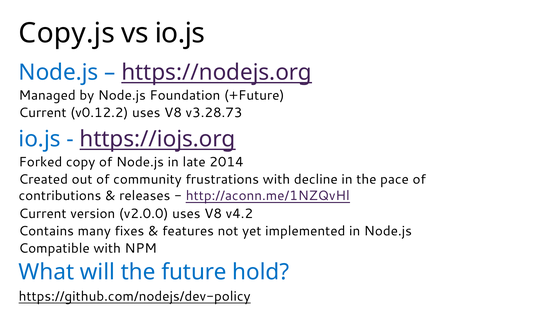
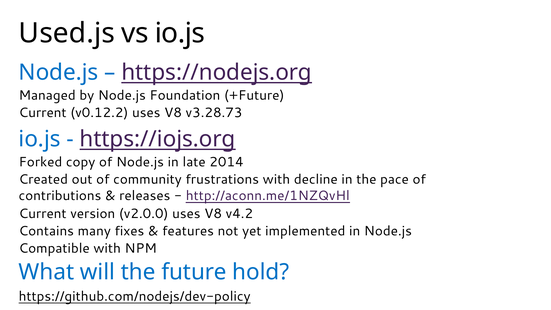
Copy.js: Copy.js -> Used.js
